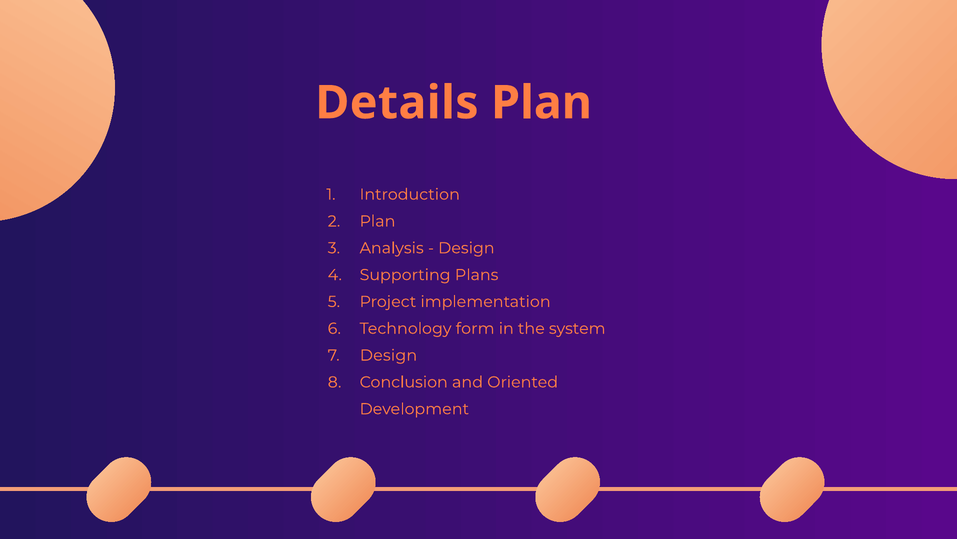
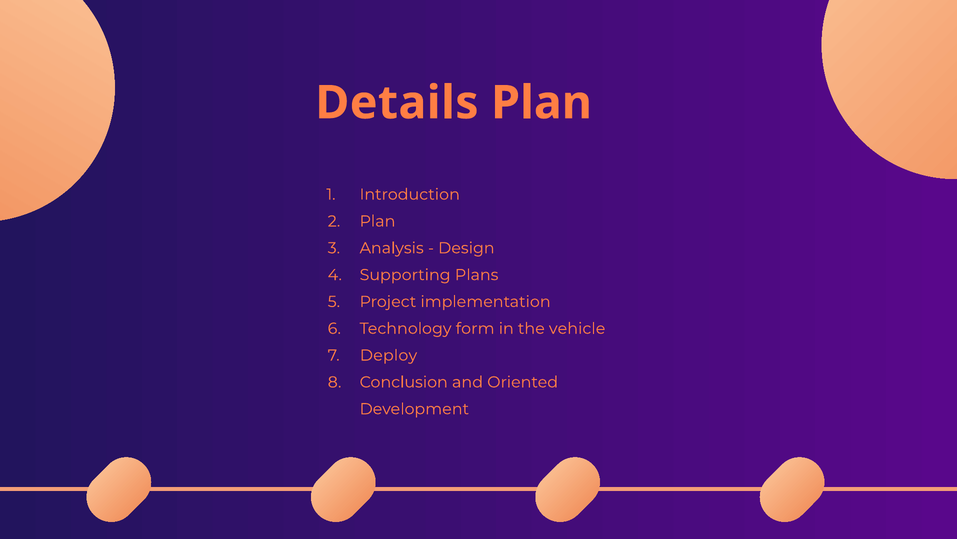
system: system -> vehicle
Design at (388, 355): Design -> Deploy
